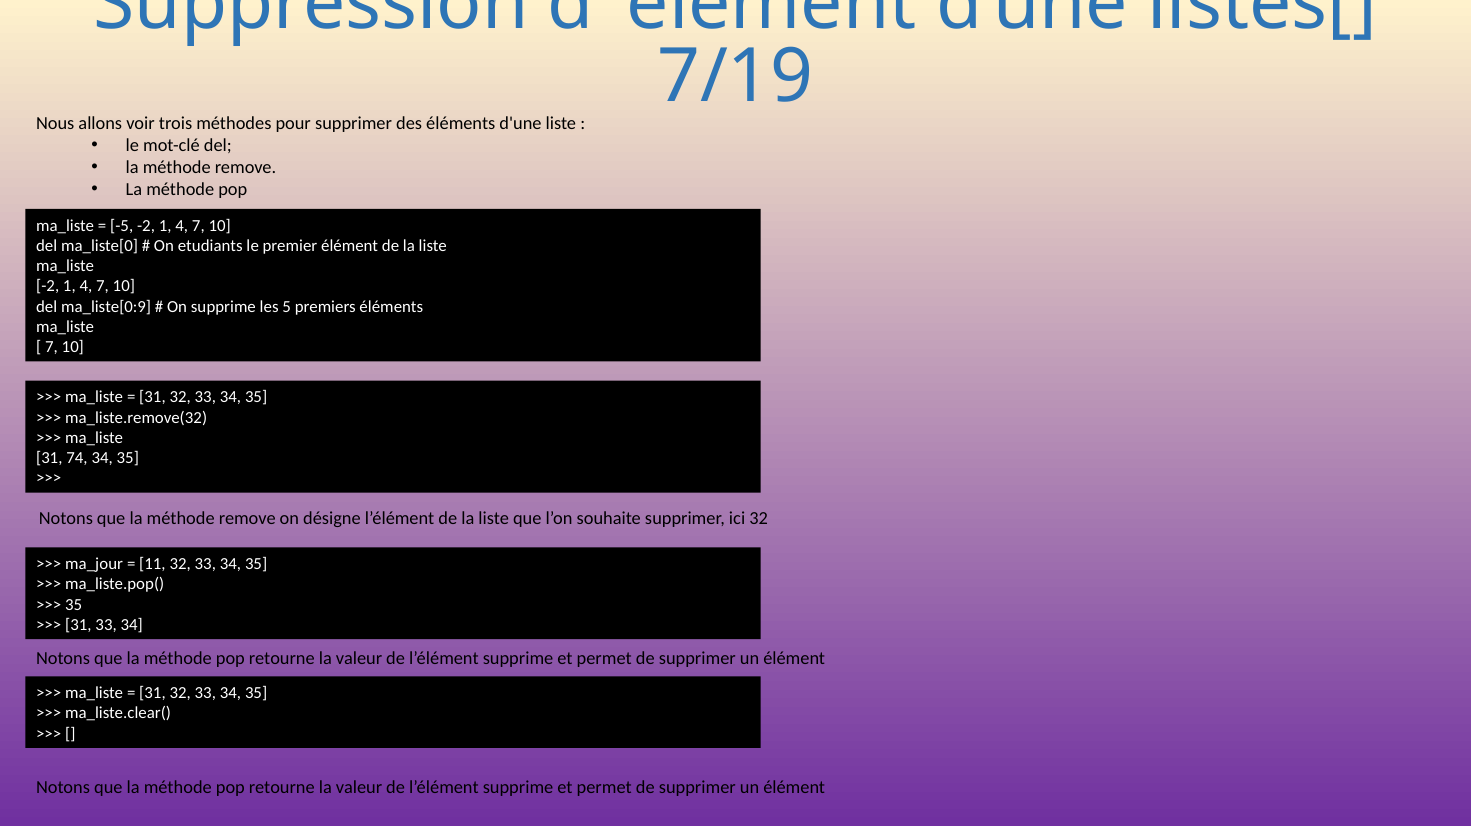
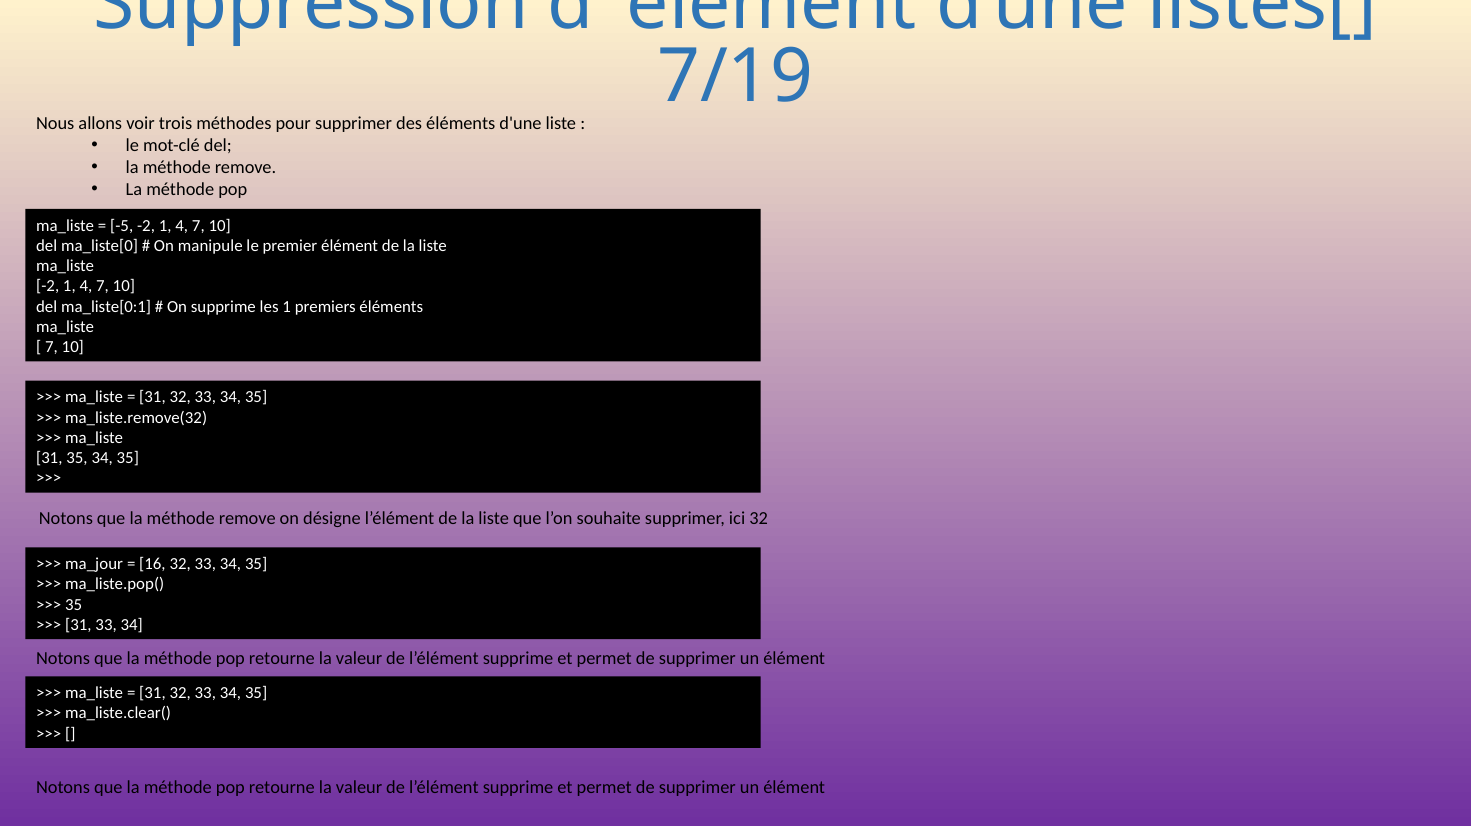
etudiants: etudiants -> manipule
ma_liste[0:9: ma_liste[0:9 -> ma_liste[0:1
les 5: 5 -> 1
31 74: 74 -> 35
11: 11 -> 16
